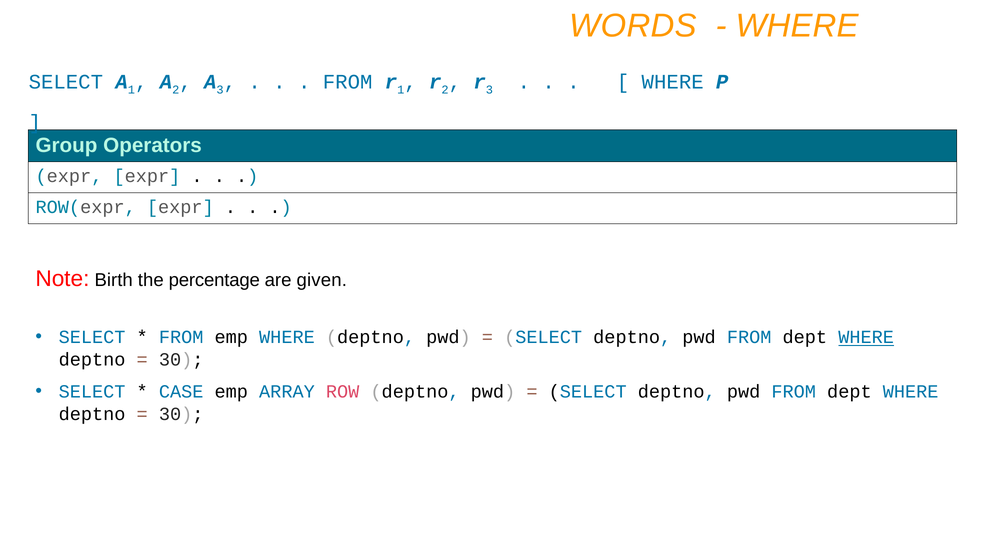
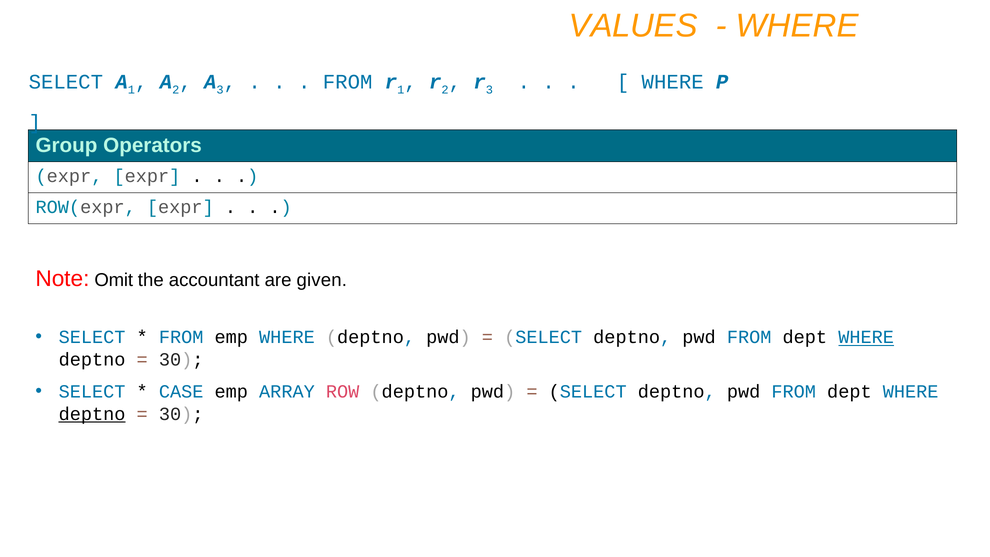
WORDS: WORDS -> VALUES
Birth: Birth -> Omit
percentage: percentage -> accountant
deptno at (92, 414) underline: none -> present
